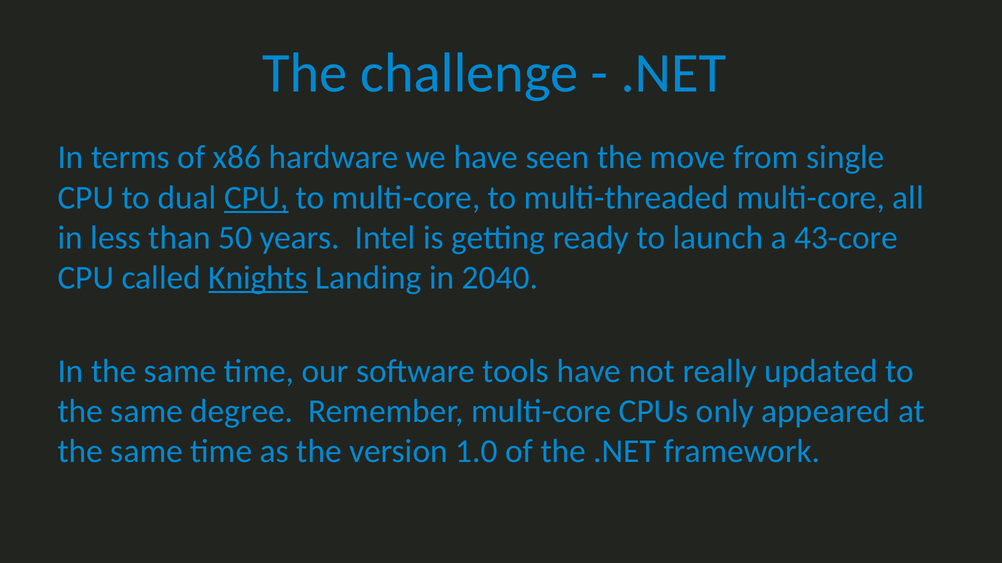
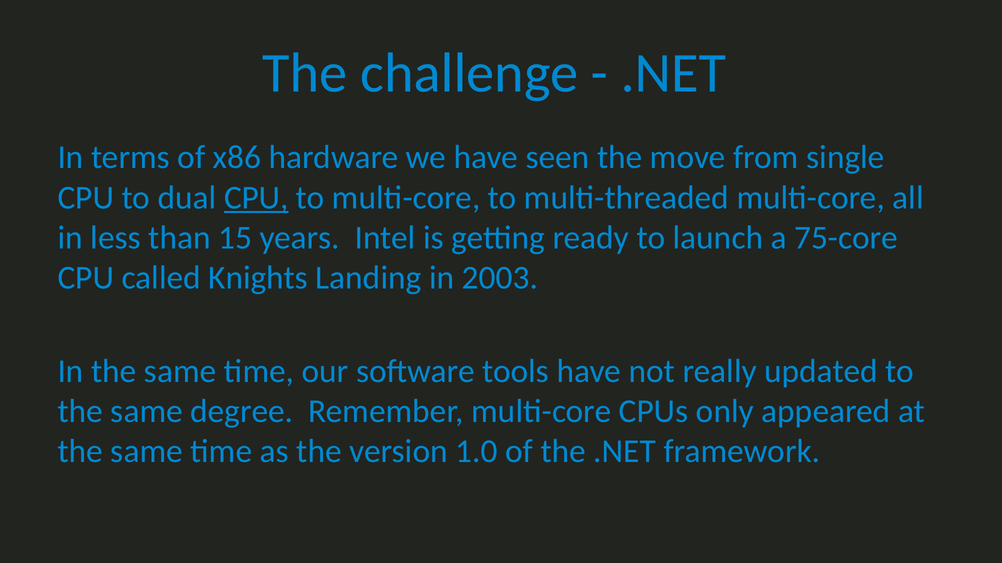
50: 50 -> 15
43-core: 43-core -> 75-core
Knights underline: present -> none
2040: 2040 -> 2003
